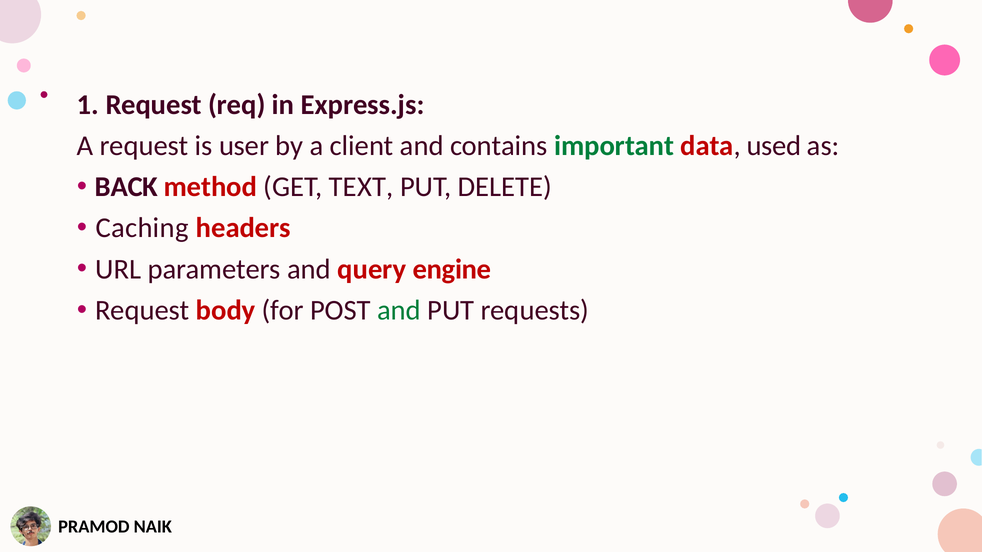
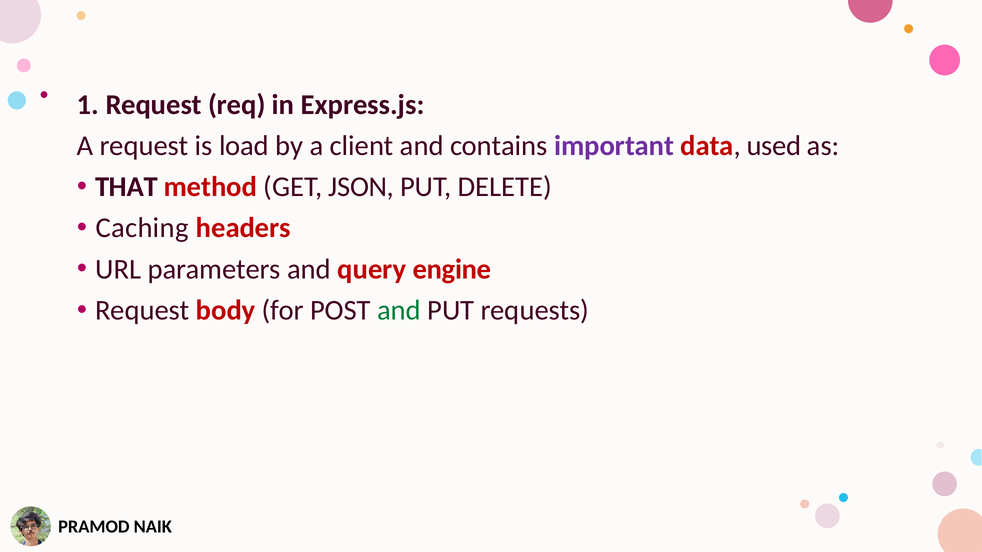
user: user -> load
important colour: green -> purple
BACK: BACK -> THAT
TEXT: TEXT -> JSON
